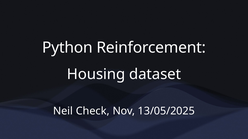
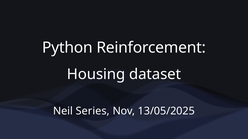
Check: Check -> Series
